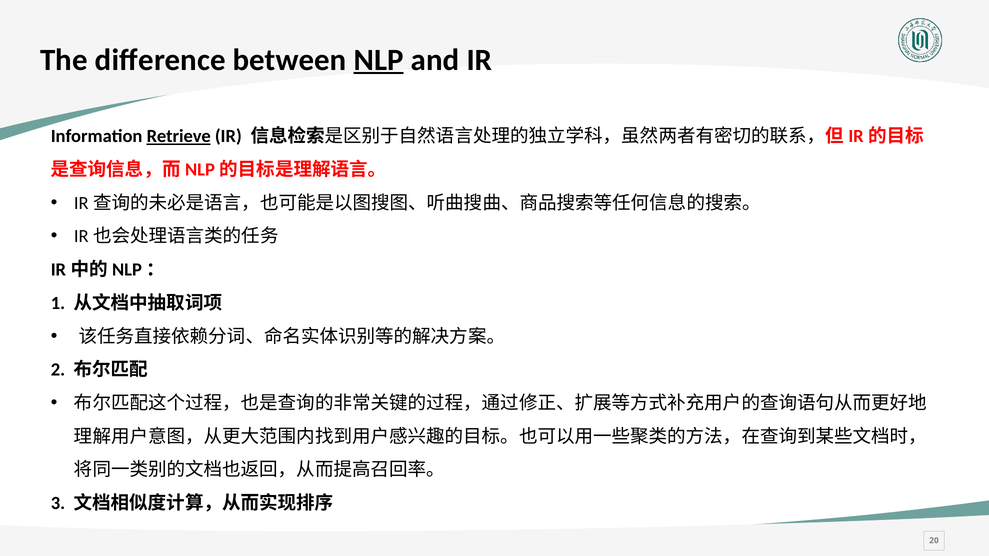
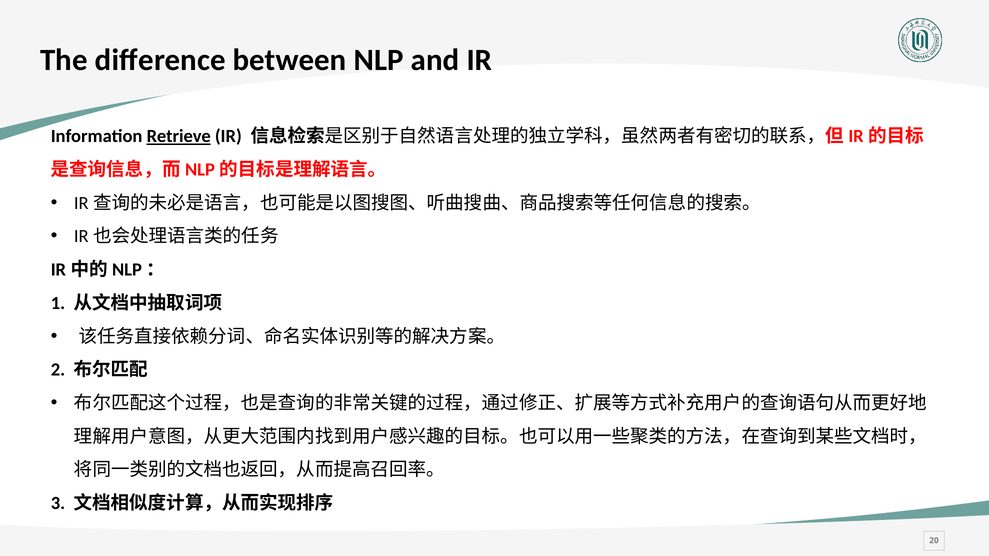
NLP underline: present -> none
